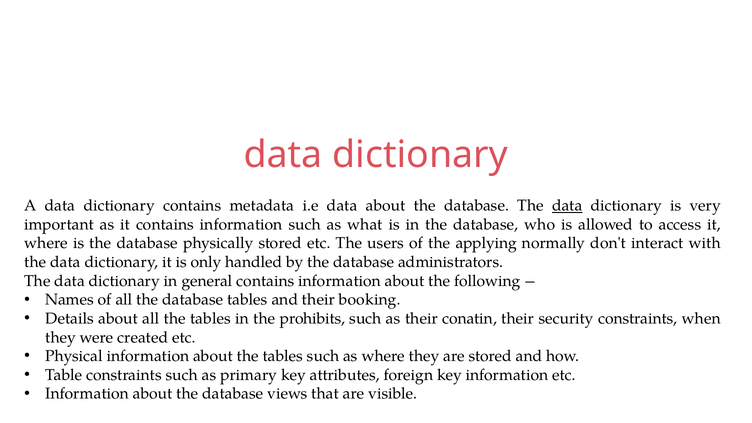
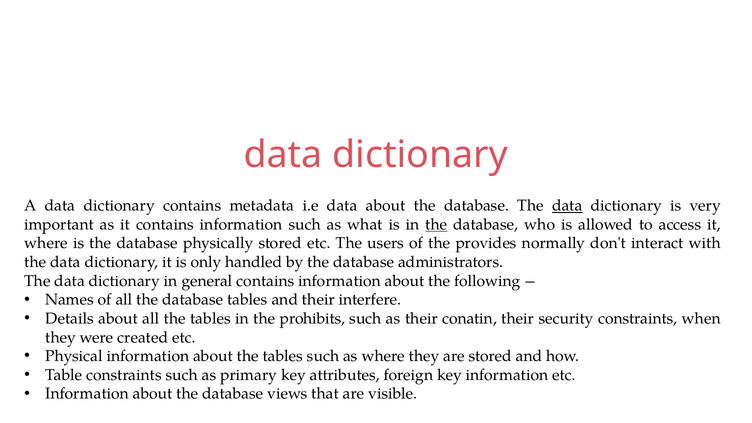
the at (436, 224) underline: none -> present
applying: applying -> provides
booking: booking -> interfere
